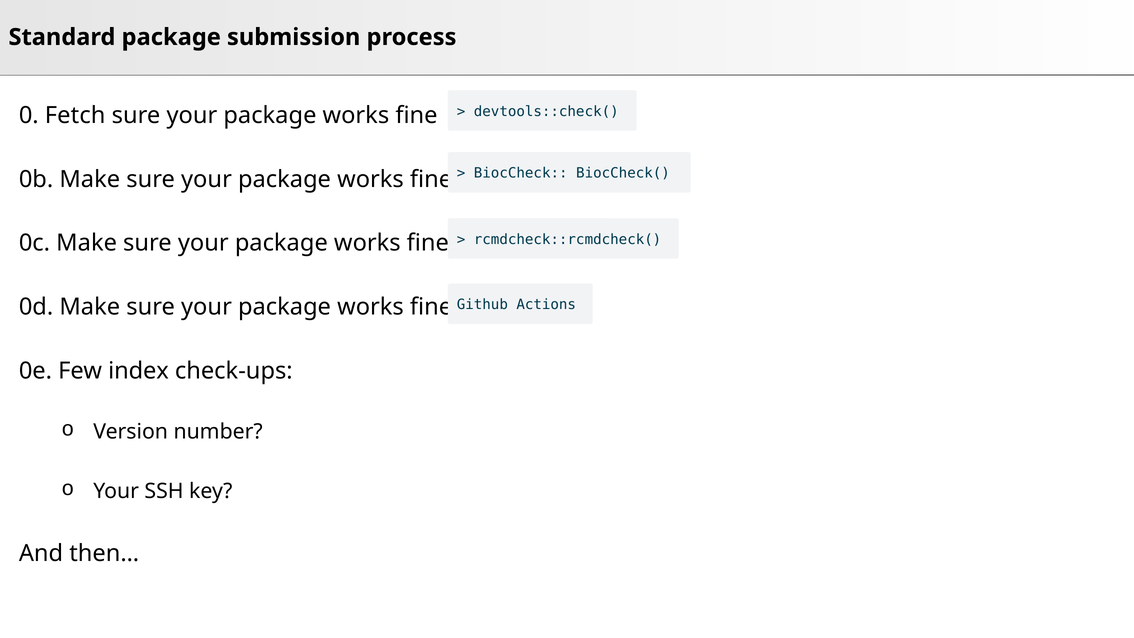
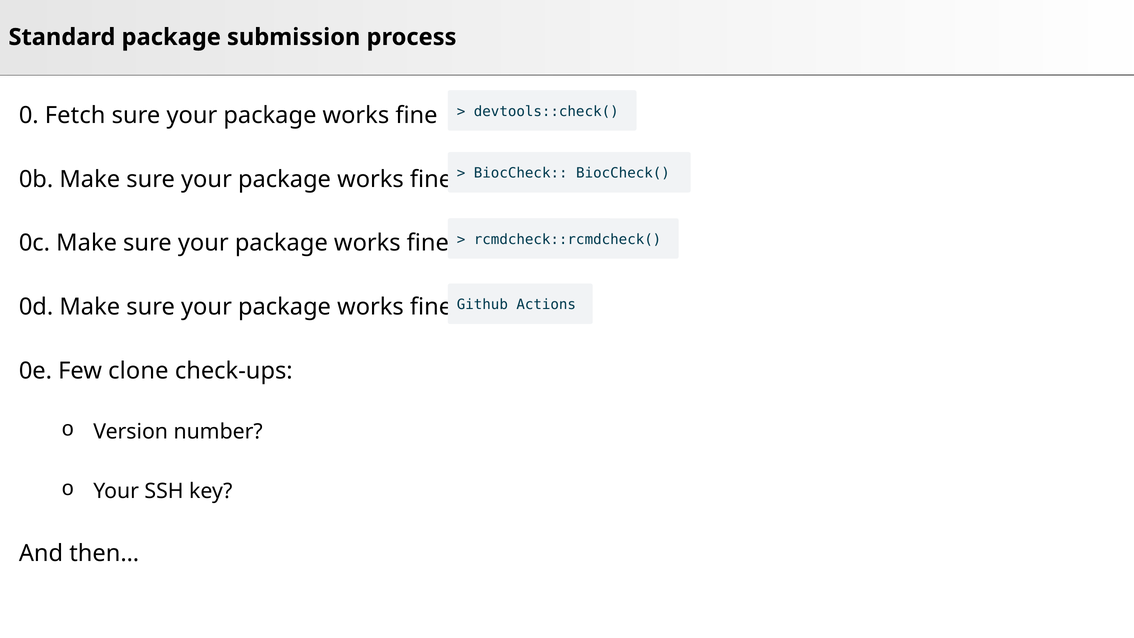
index: index -> clone
